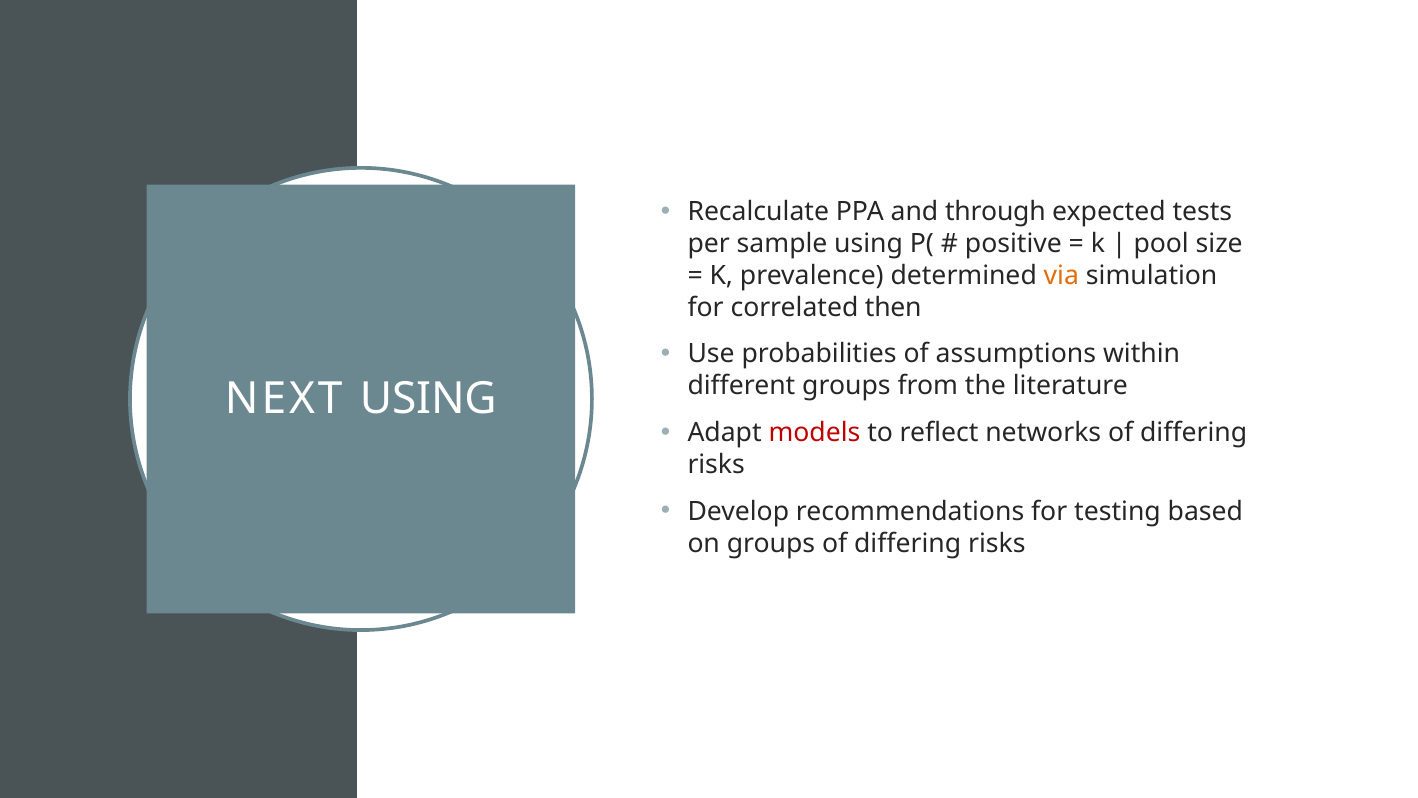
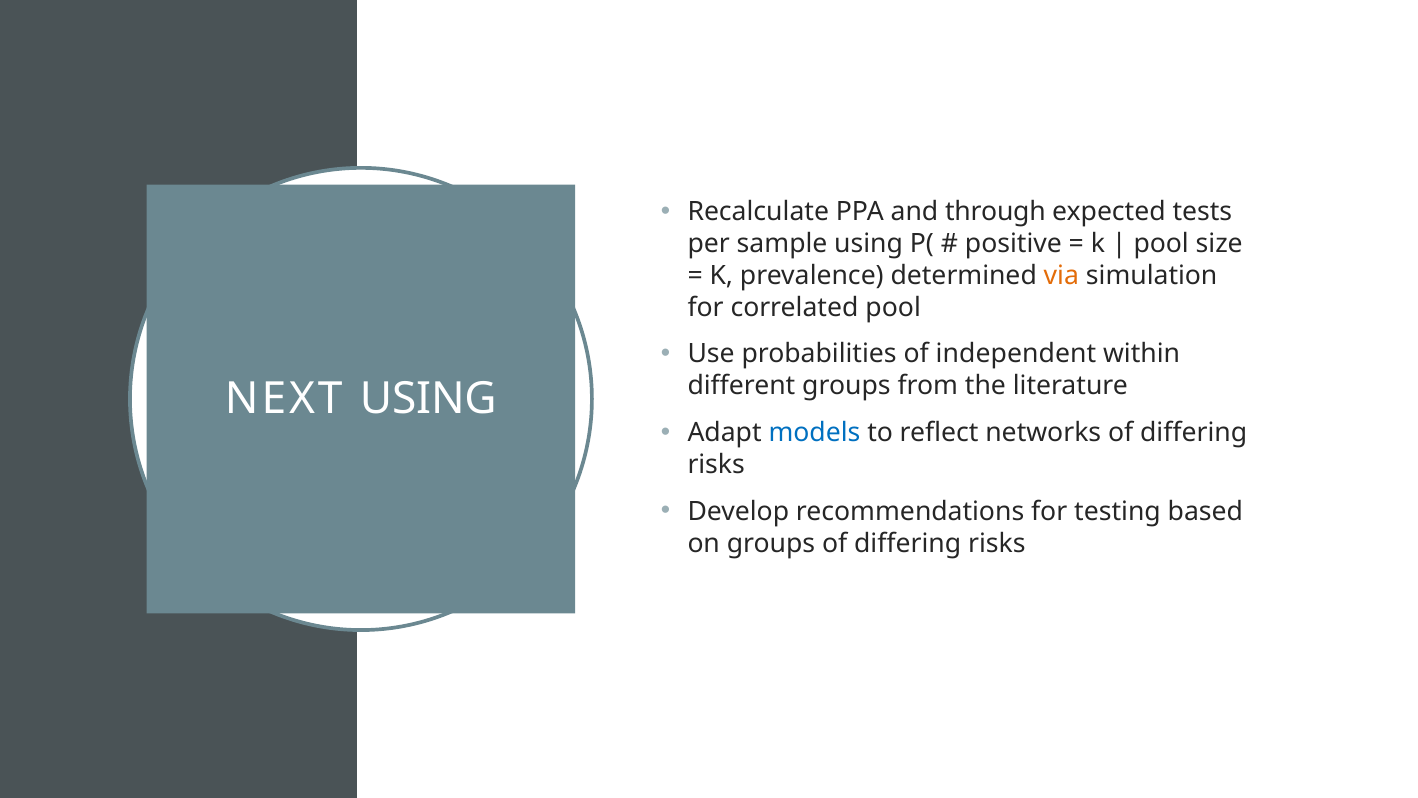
correlated then: then -> pool
assumptions: assumptions -> independent
models colour: red -> blue
